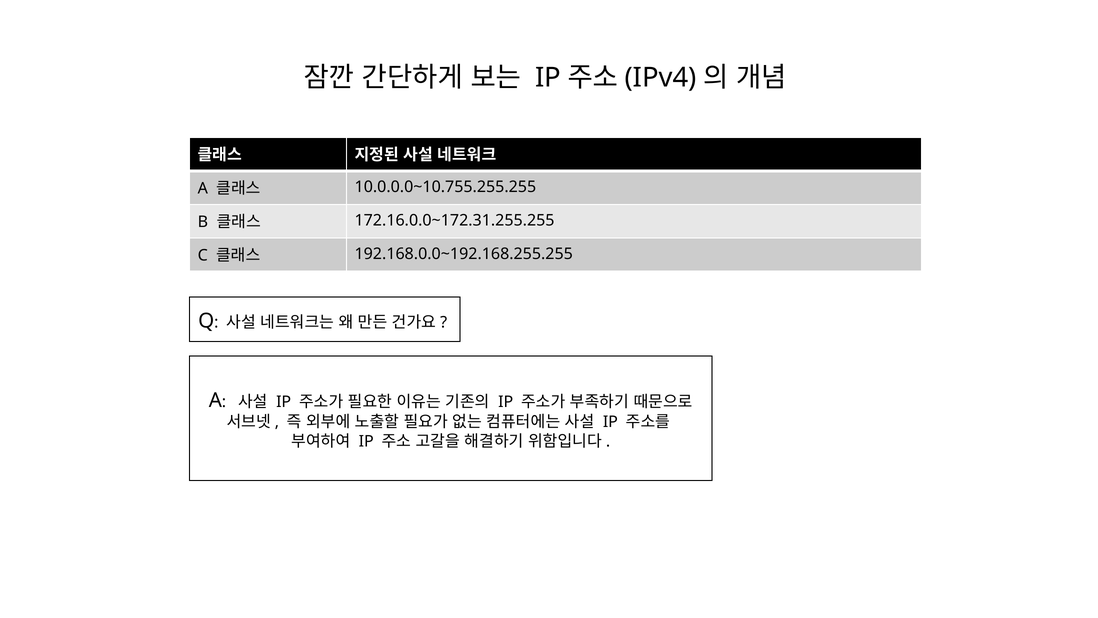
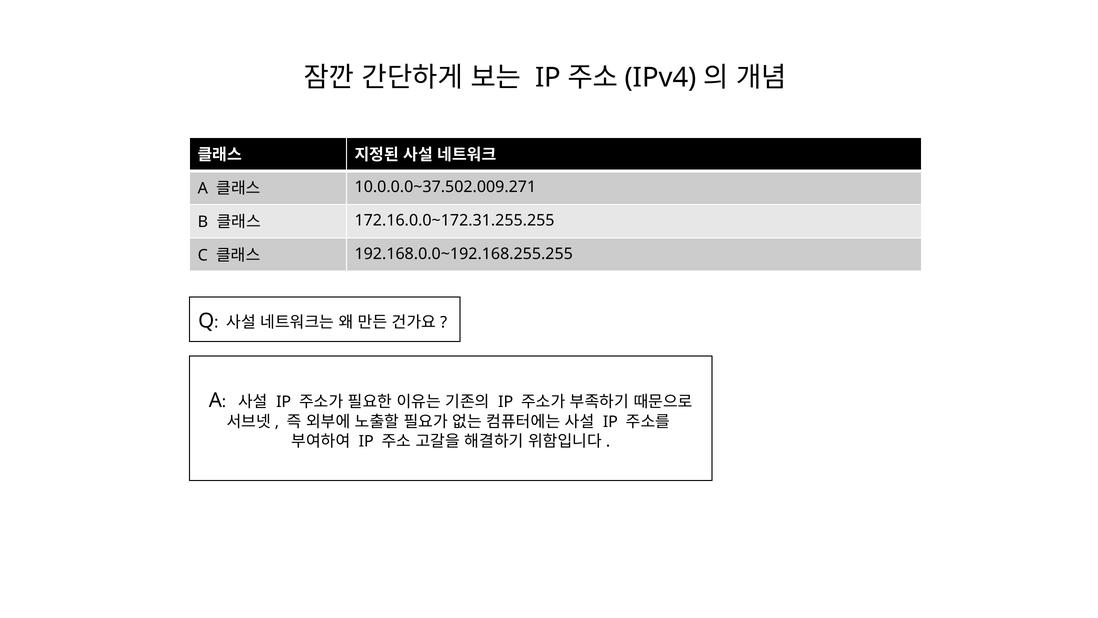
10.0.0.0~10.755.255.255: 10.0.0.0~10.755.255.255 -> 10.0.0.0~37.502.009.271
